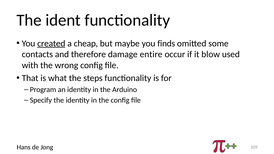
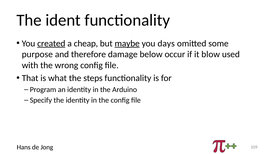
maybe underline: none -> present
finds: finds -> days
contacts: contacts -> purpose
entire: entire -> below
